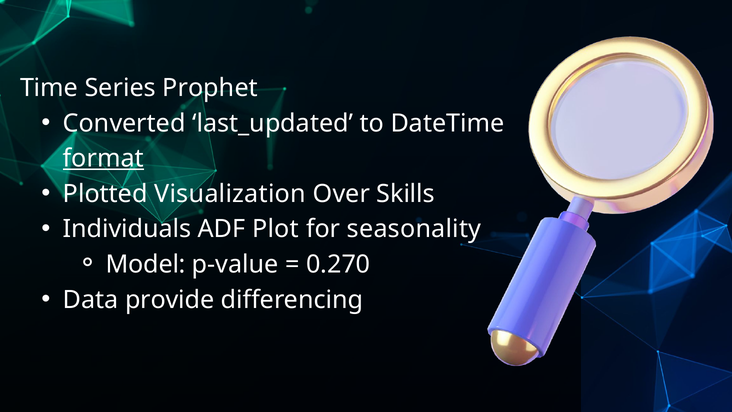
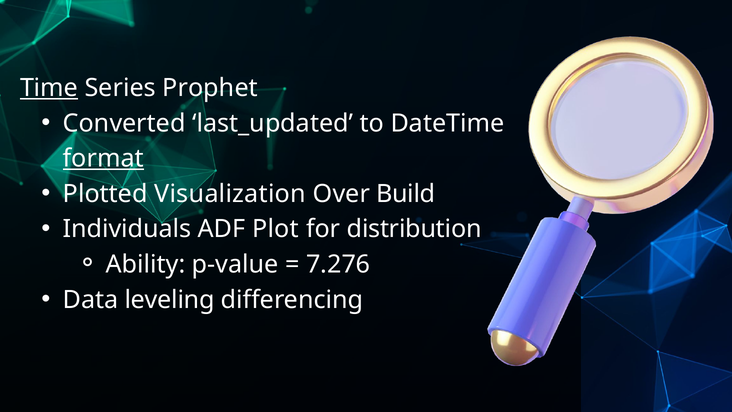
Time underline: none -> present
Skills: Skills -> Build
seasonality: seasonality -> distribution
Model: Model -> Ability
0.270: 0.270 -> 7.276
provide: provide -> leveling
